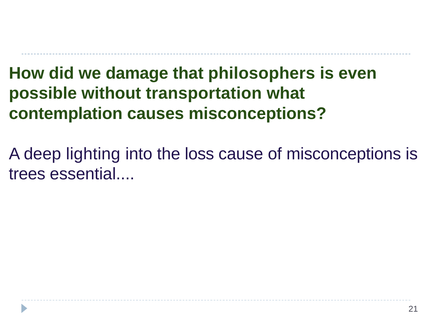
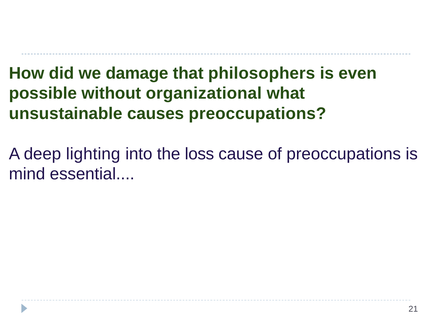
transportation: transportation -> organizational
contemplation: contemplation -> unsustainable
causes misconceptions: misconceptions -> preoccupations
of misconceptions: misconceptions -> preoccupations
trees: trees -> mind
